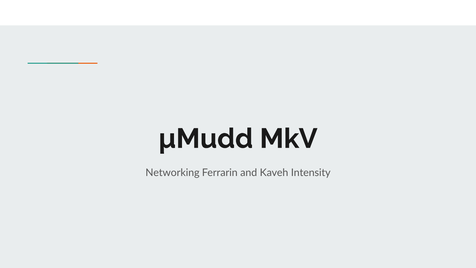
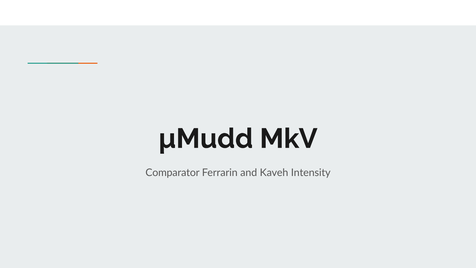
Networking: Networking -> Comparator
